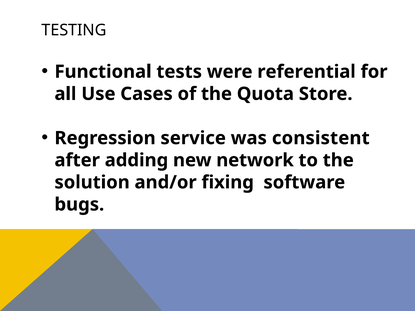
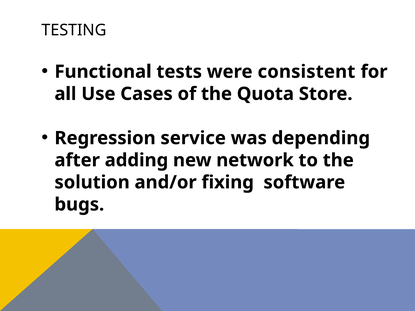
referential: referential -> consistent
consistent: consistent -> depending
